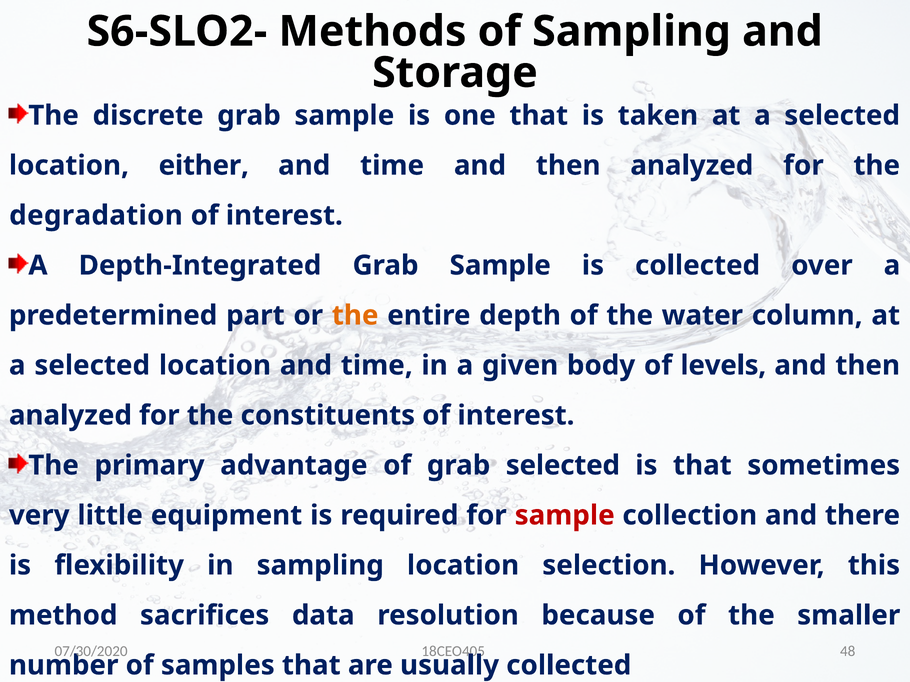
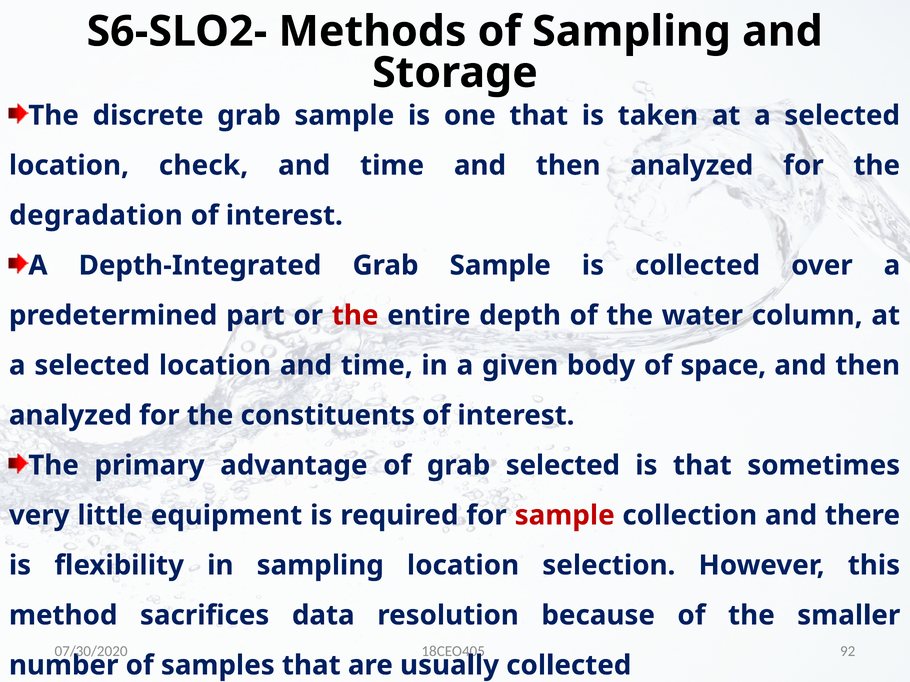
either: either -> check
the at (355, 316) colour: orange -> red
levels: levels -> space
48: 48 -> 92
